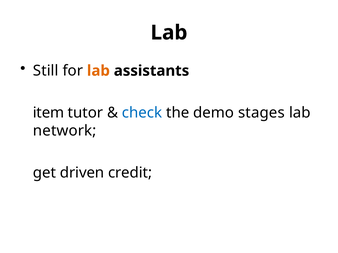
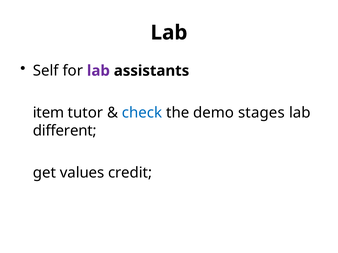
Still: Still -> Self
lab at (98, 71) colour: orange -> purple
network: network -> different
driven: driven -> values
